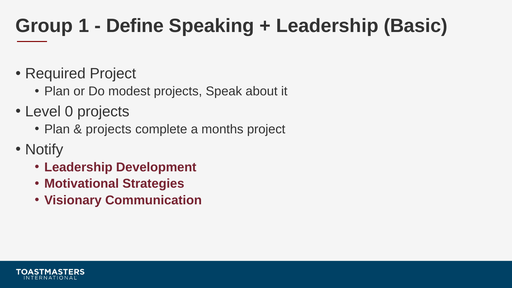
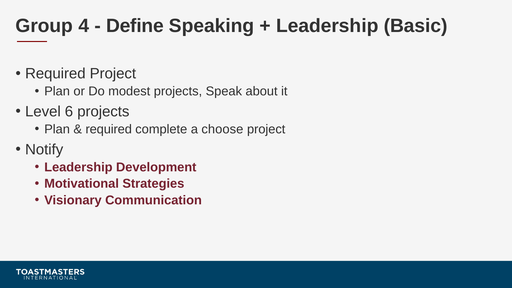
1: 1 -> 4
0: 0 -> 6
projects at (109, 129): projects -> required
months: months -> choose
